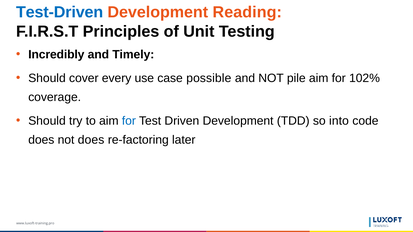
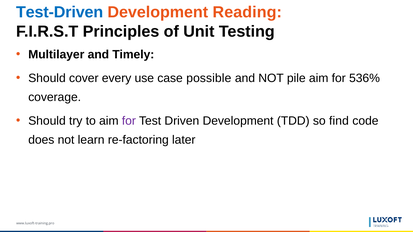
Incredibly: Incredibly -> Multilayer
102%: 102% -> 536%
for at (129, 121) colour: blue -> purple
into: into -> find
not does: does -> learn
